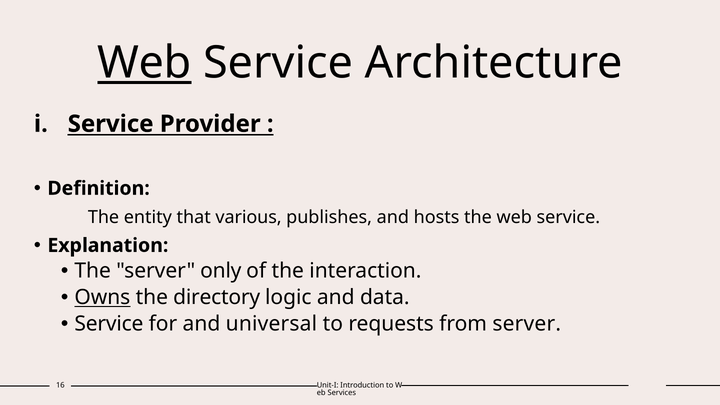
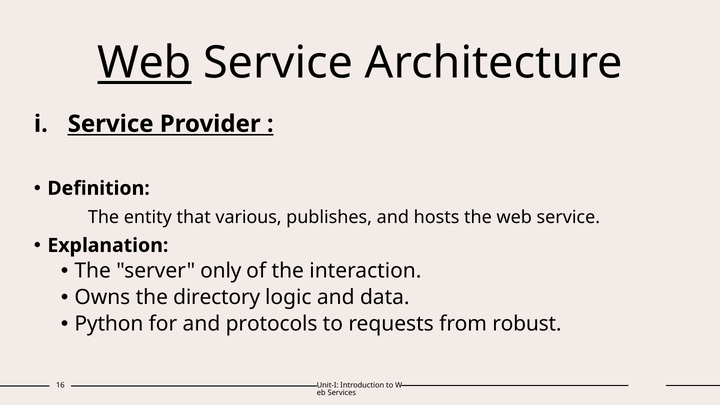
Owns underline: present -> none
Service at (109, 324): Service -> Python
universal: universal -> protocols
from server: server -> robust
